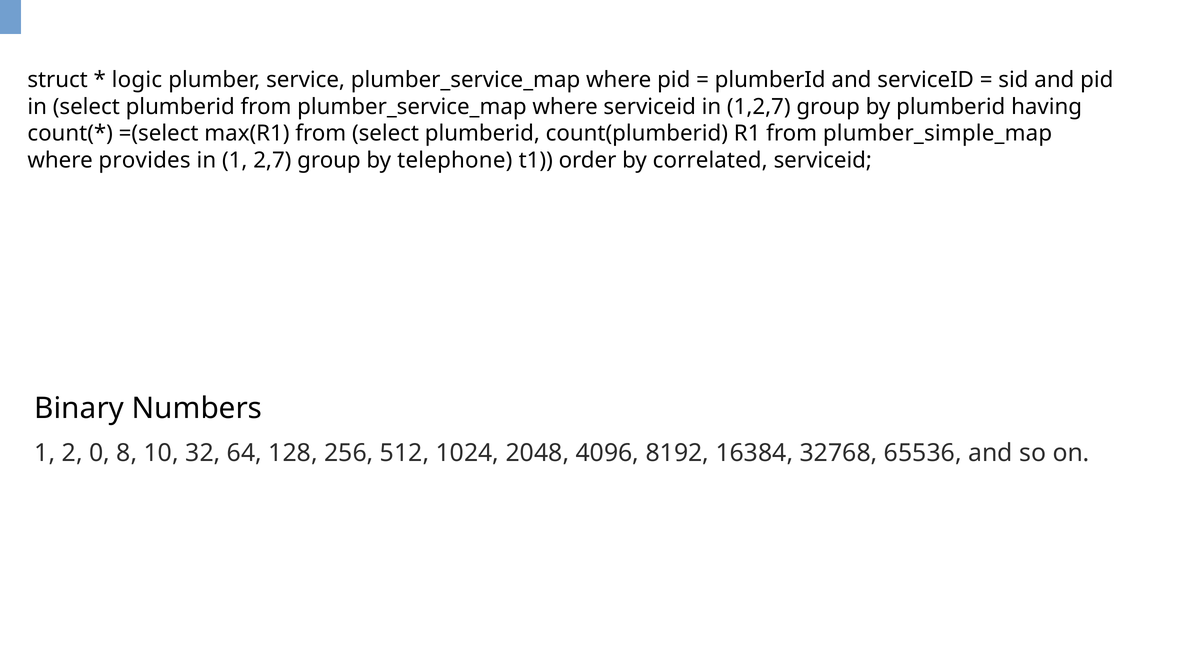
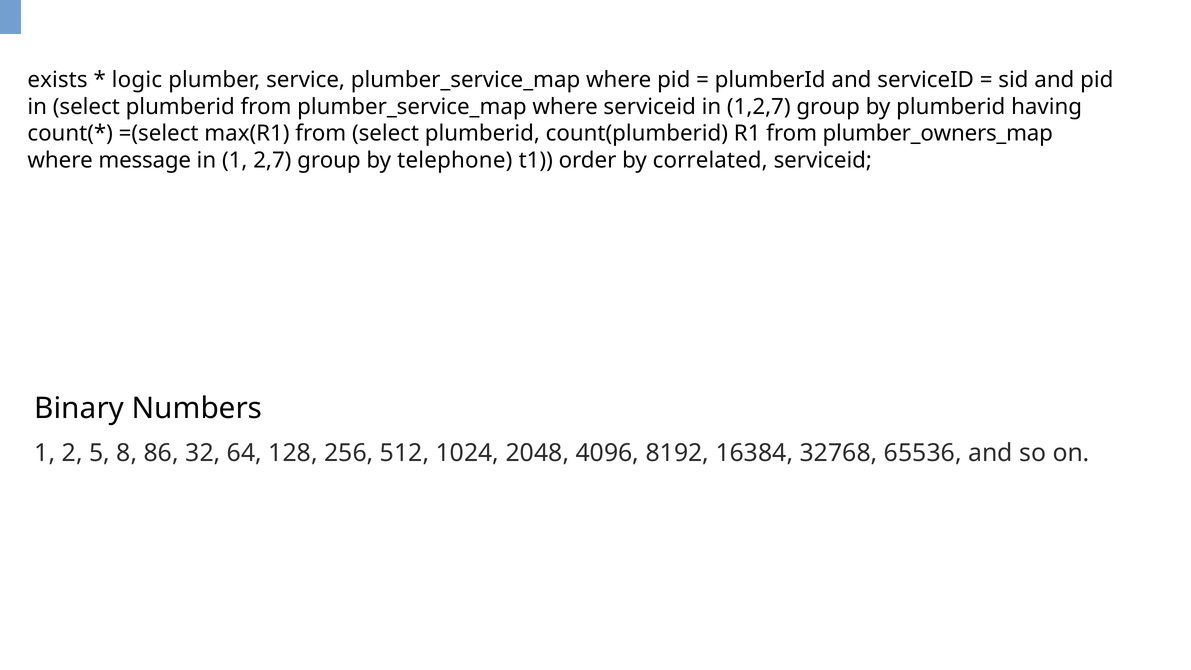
struct: struct -> exists
plumber_simple_map: plumber_simple_map -> plumber_owners_map
provides: provides -> message
0: 0 -> 5
10: 10 -> 86
